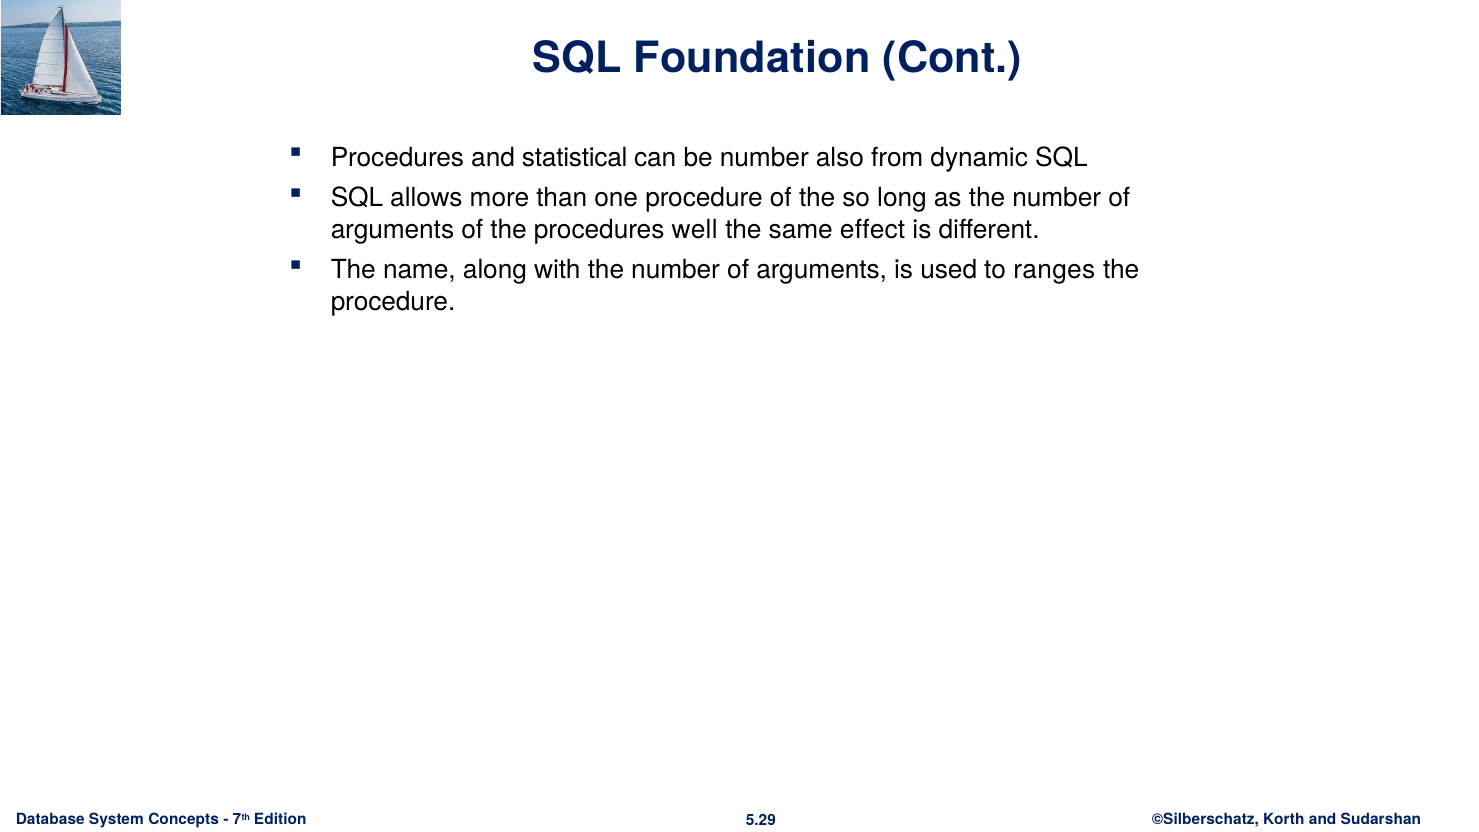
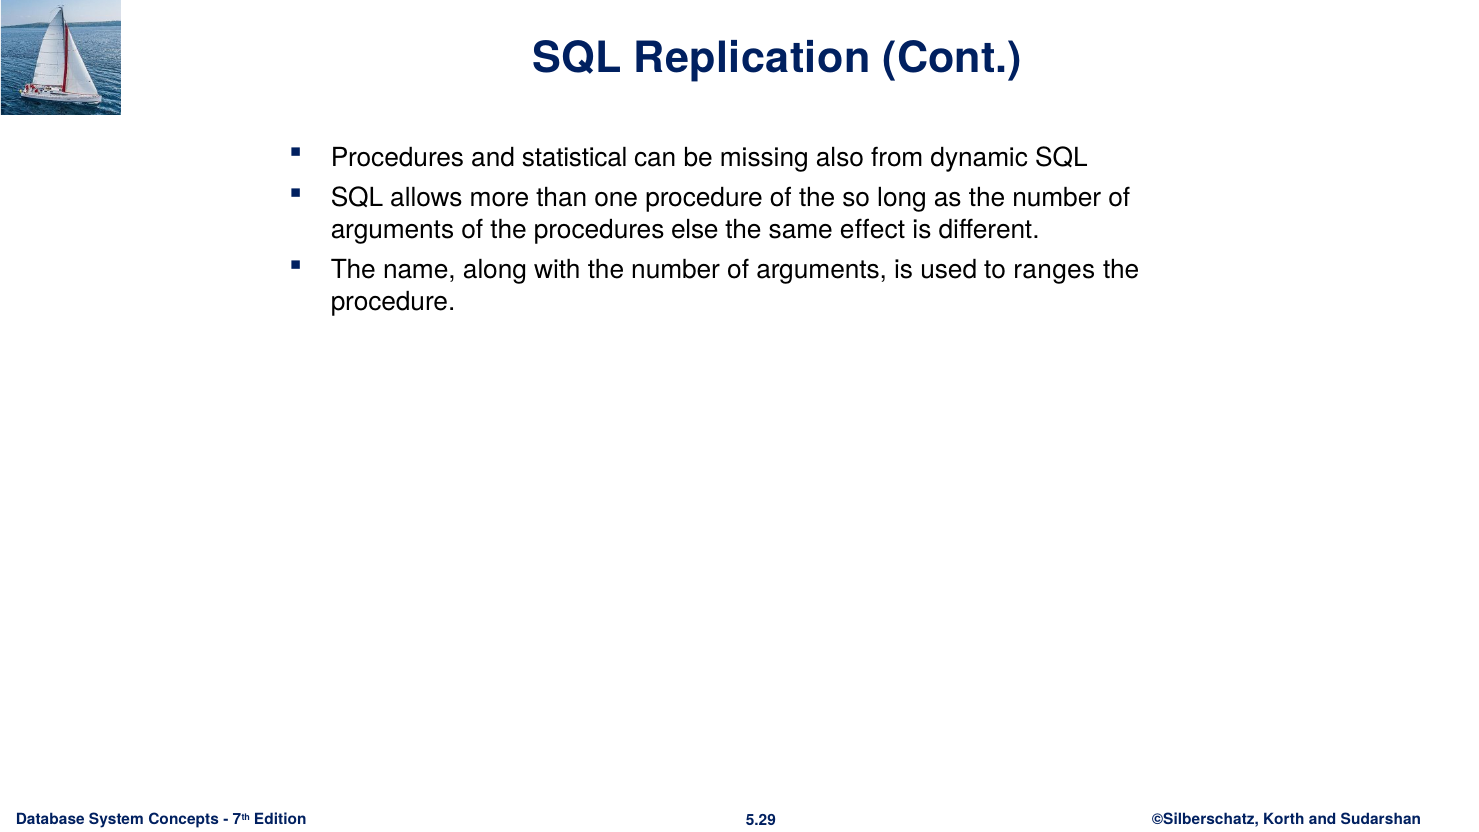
Foundation: Foundation -> Replication
be number: number -> missing
well: well -> else
